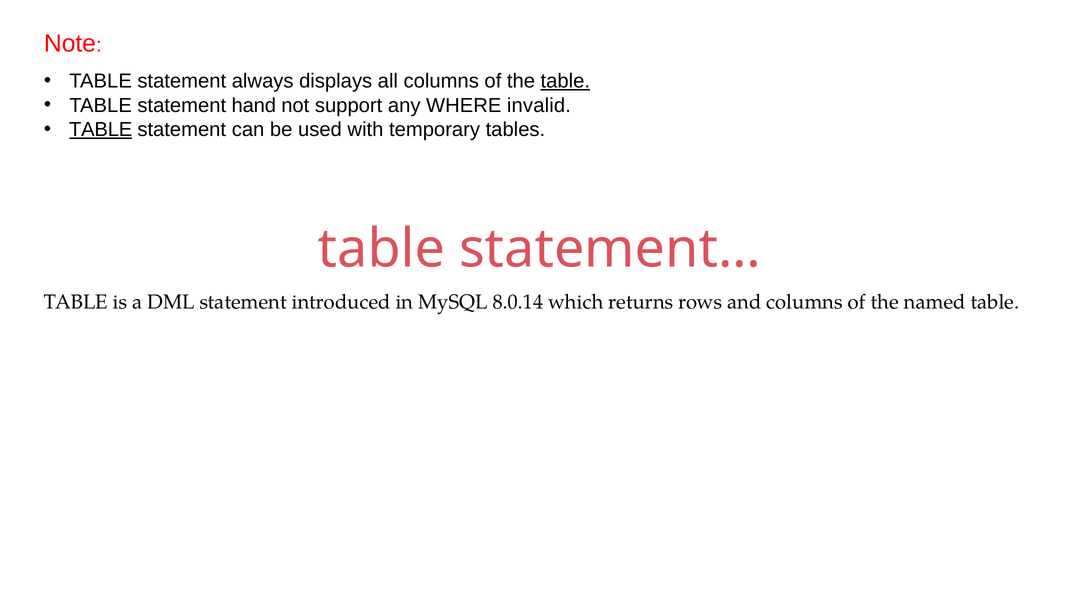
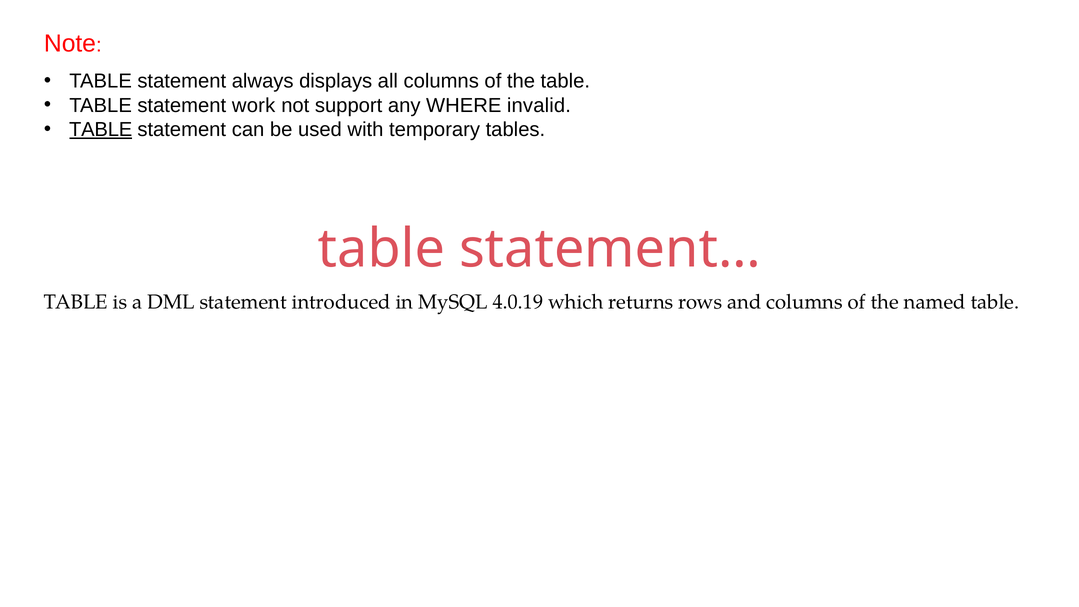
table at (565, 81) underline: present -> none
hand: hand -> work
8.0.14: 8.0.14 -> 4.0.19
